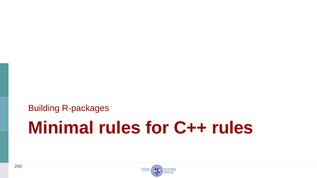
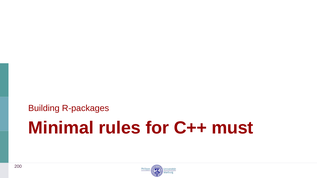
C++ rules: rules -> must
